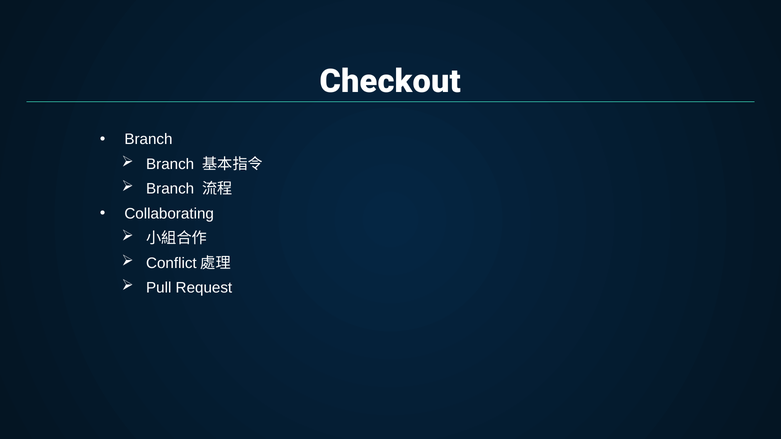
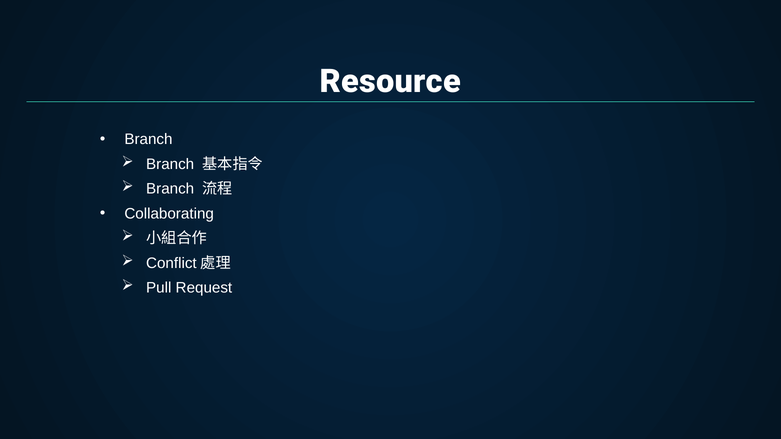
Checkout: Checkout -> Resource
